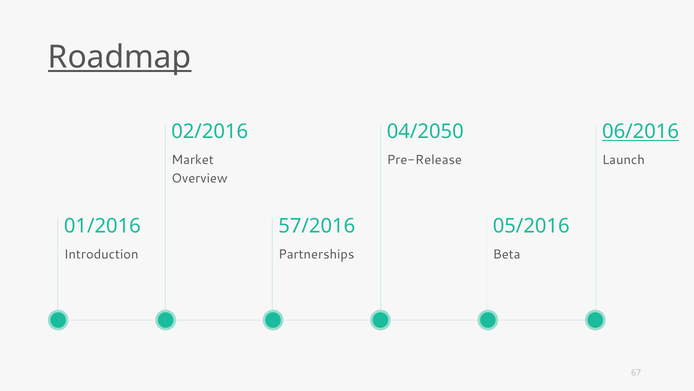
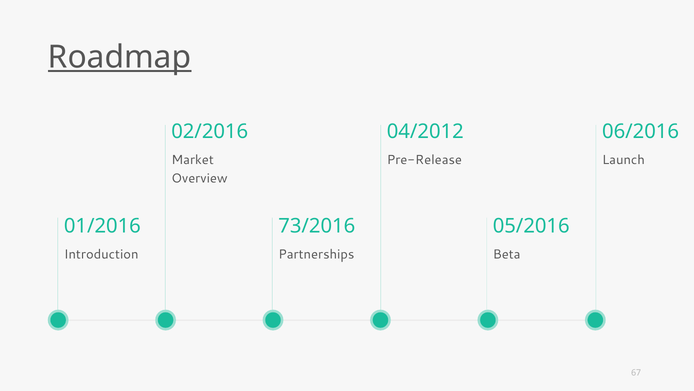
04/2050: 04/2050 -> 04/2012
06/2016 underline: present -> none
57/2016: 57/2016 -> 73/2016
